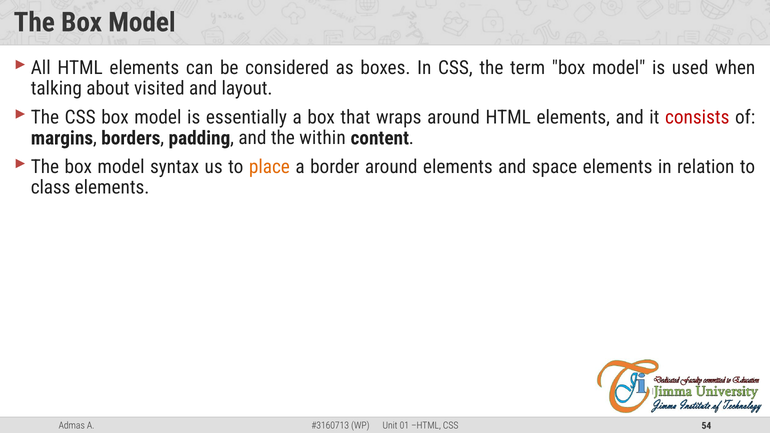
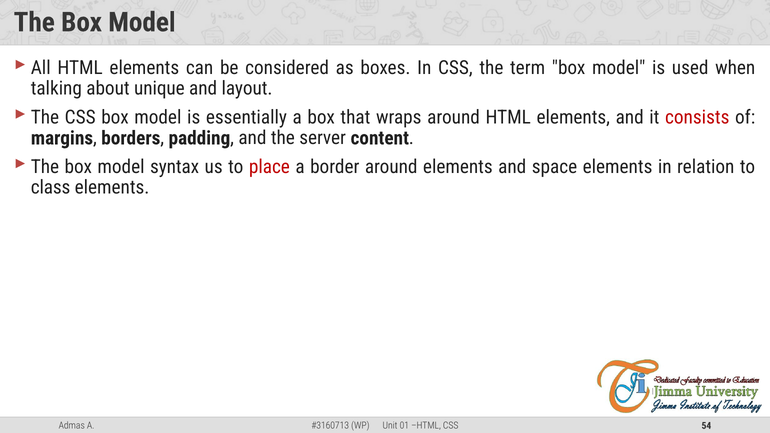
visited: visited -> unique
within: within -> server
place colour: orange -> red
